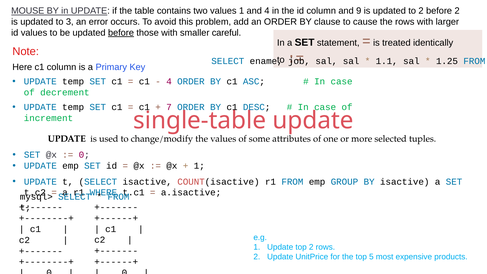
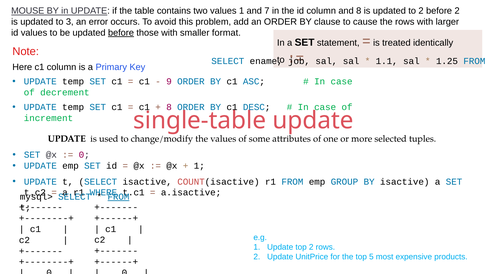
and 4: 4 -> 7
and 9: 9 -> 8
careful: careful -> format
4 at (169, 82): 4 -> 9
7 at (169, 107): 7 -> 8
FROM at (118, 197) underline: none -> present
